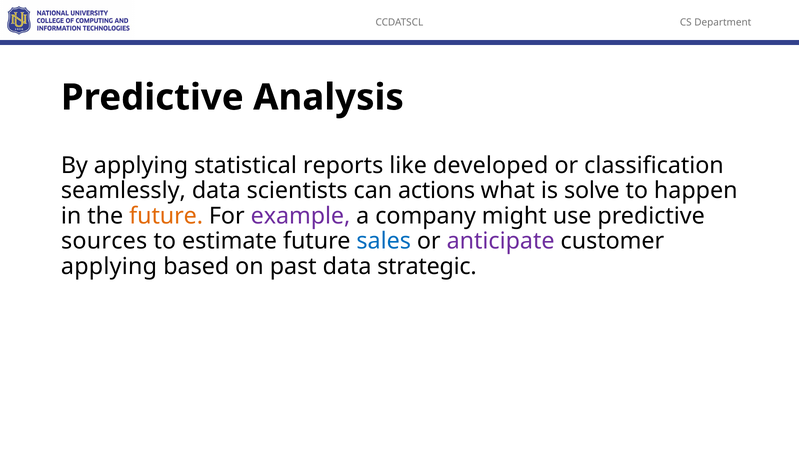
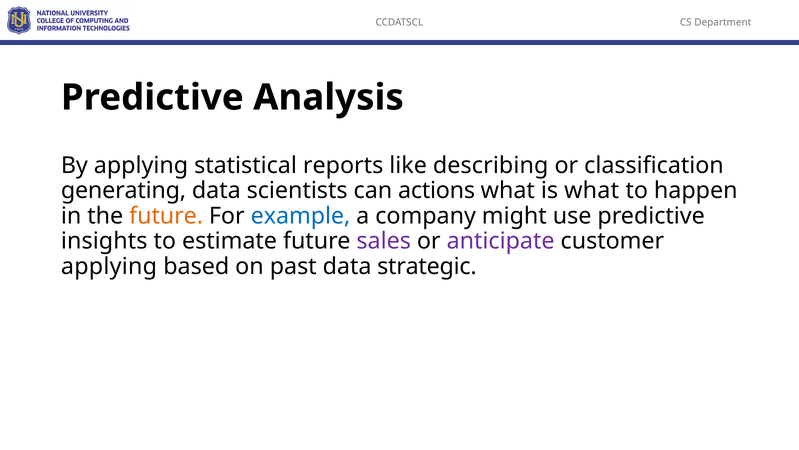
developed: developed -> describing
seamlessly: seamlessly -> generating
is solve: solve -> what
example colour: purple -> blue
sources: sources -> insights
sales colour: blue -> purple
